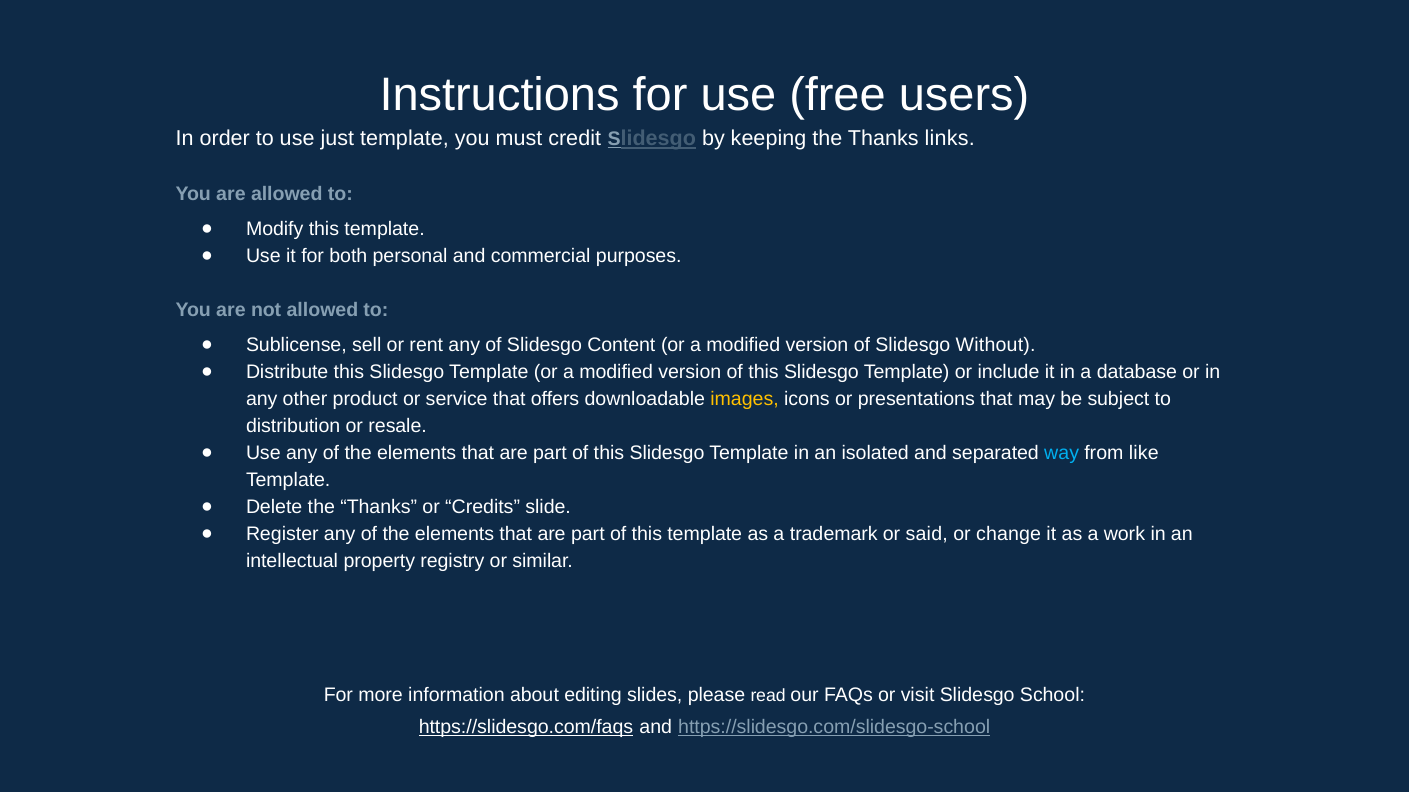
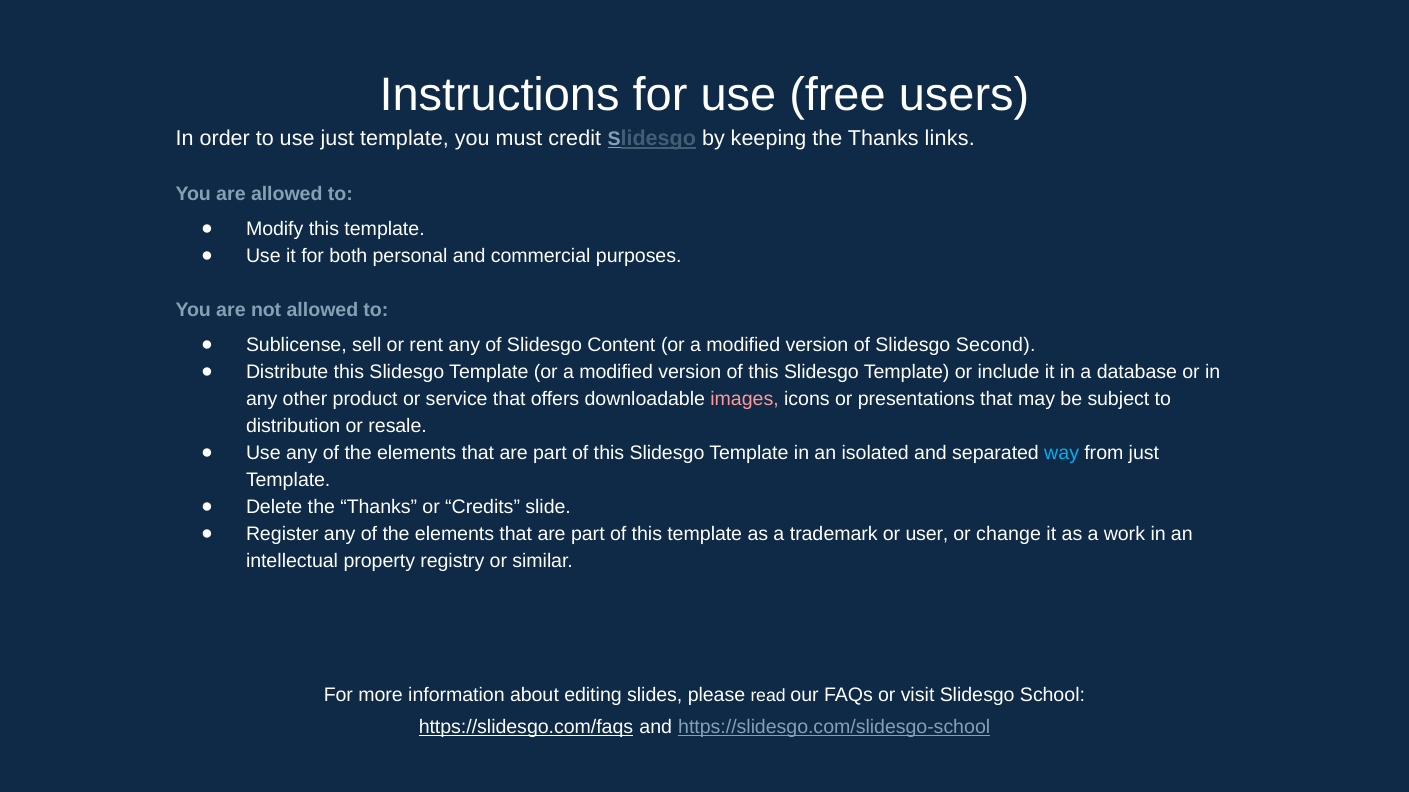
Without: Without -> Second
images colour: yellow -> pink
from like: like -> just
said: said -> user
